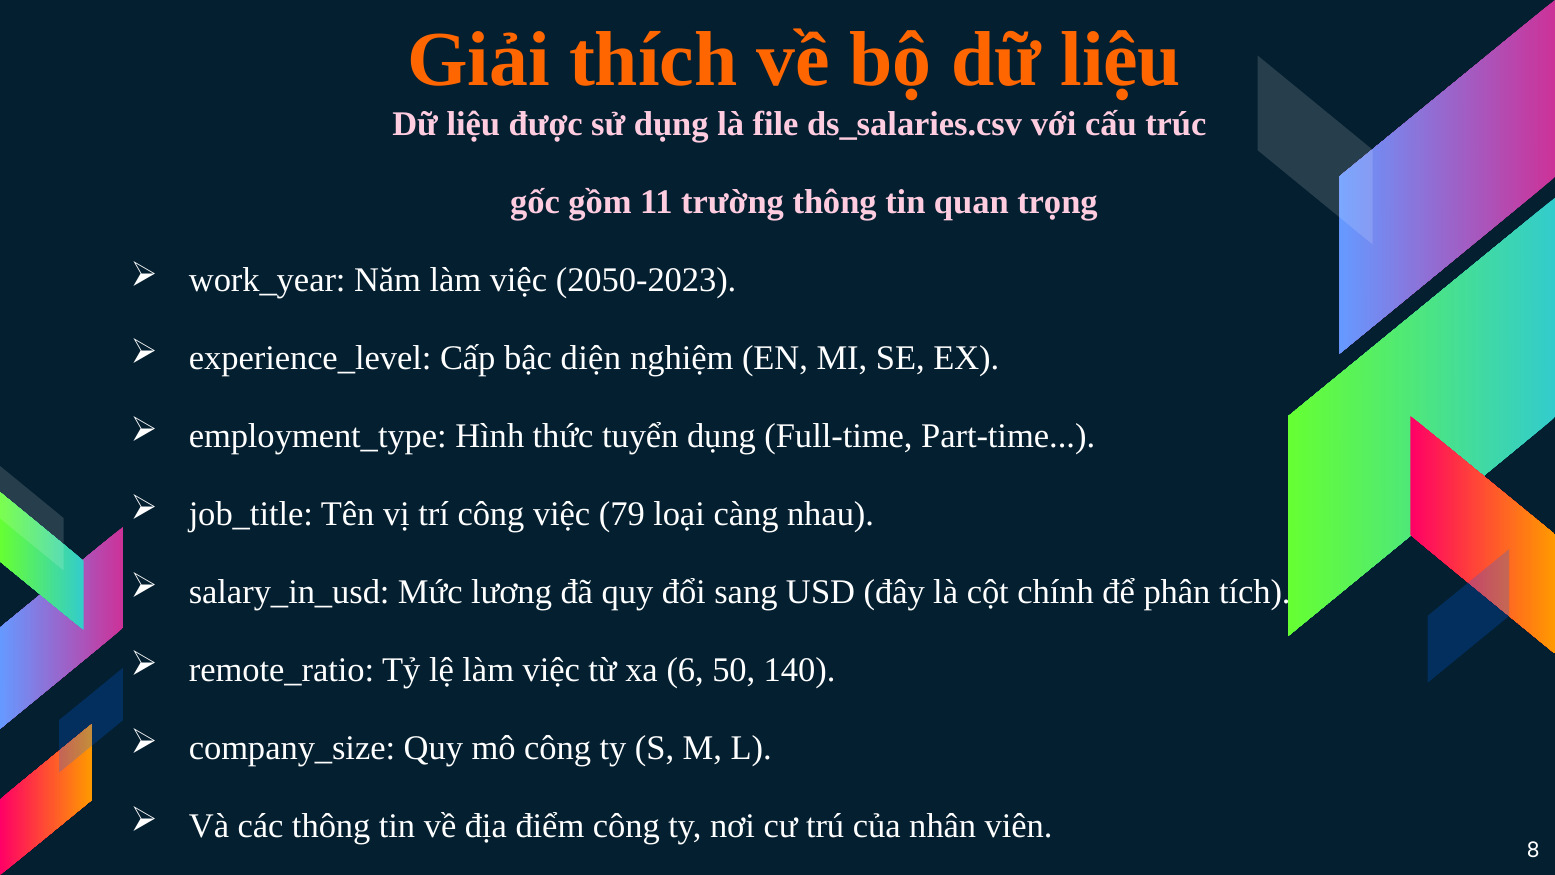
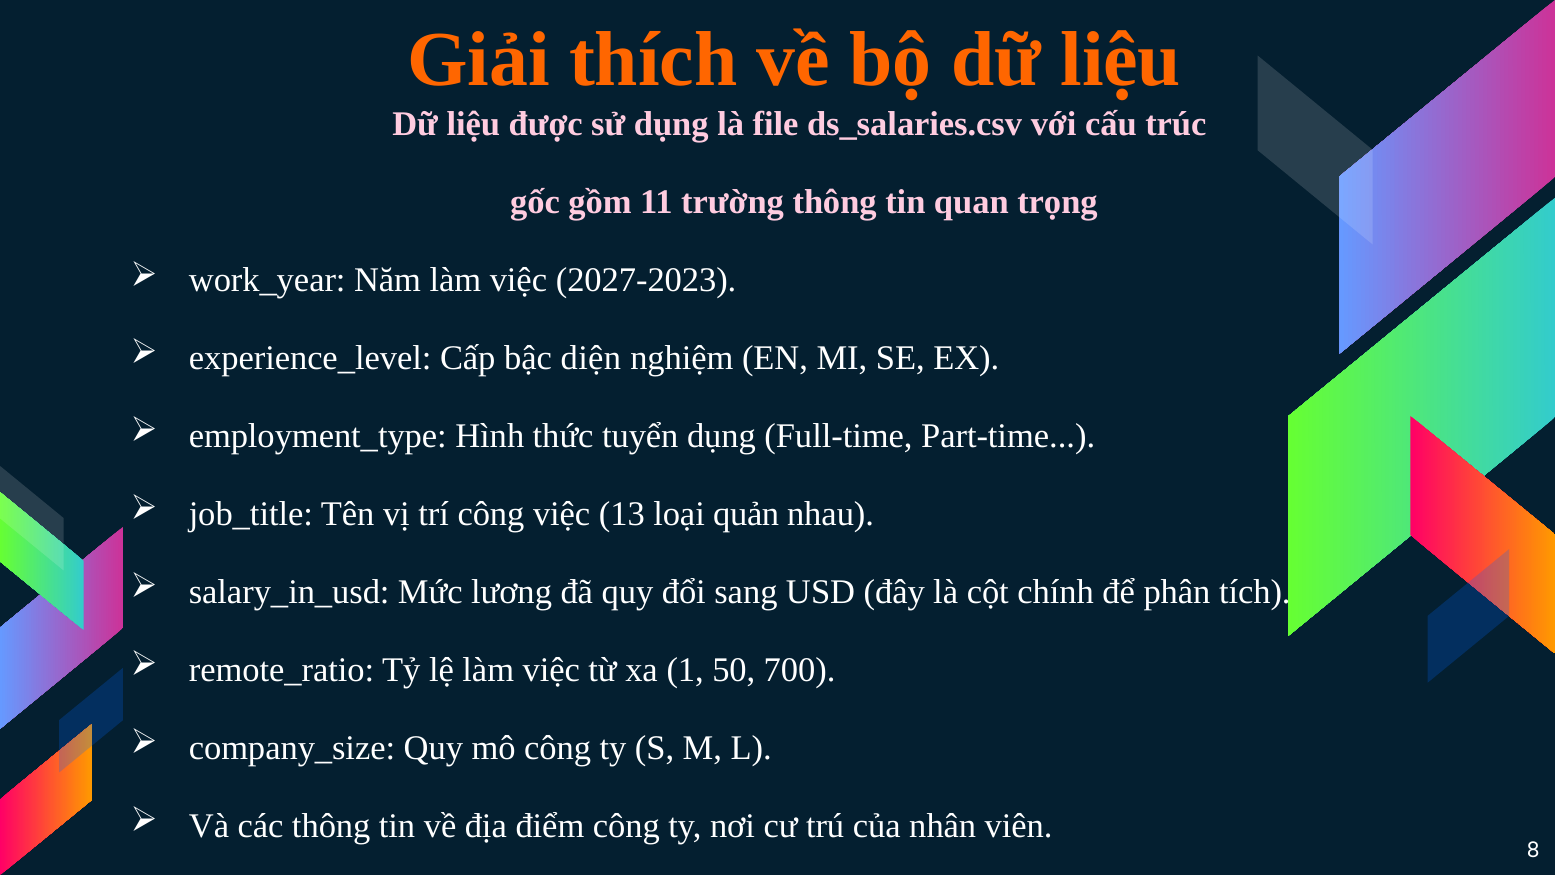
2050-2023: 2050-2023 -> 2027-2023
79: 79 -> 13
càng: càng -> quản
6: 6 -> 1
140: 140 -> 700
